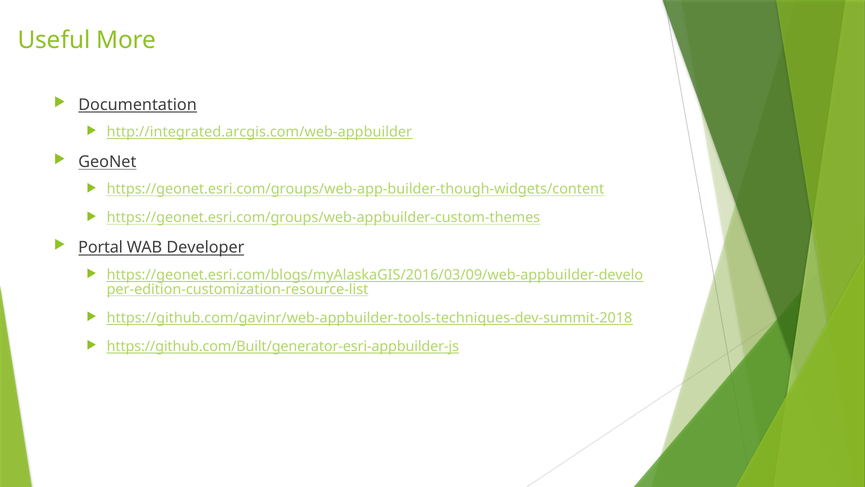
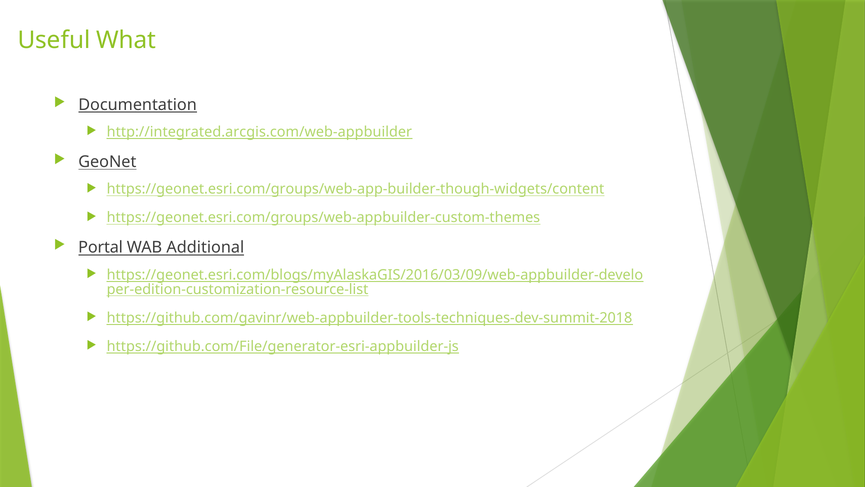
More: More -> What
Developer: Developer -> Additional
https://github.com/Built/generator-esri-appbuilder-js: https://github.com/Built/generator-esri-appbuilder-js -> https://github.com/File/generator-esri-appbuilder-js
